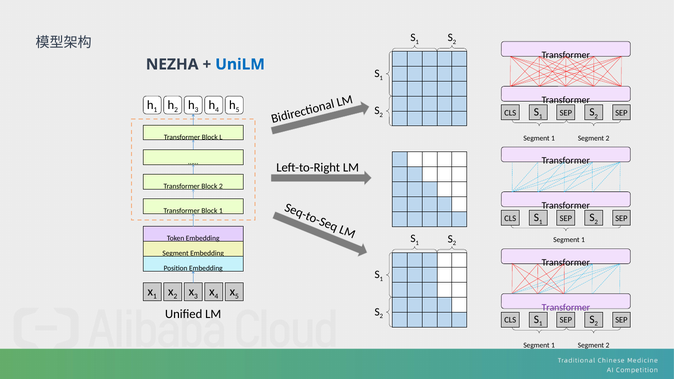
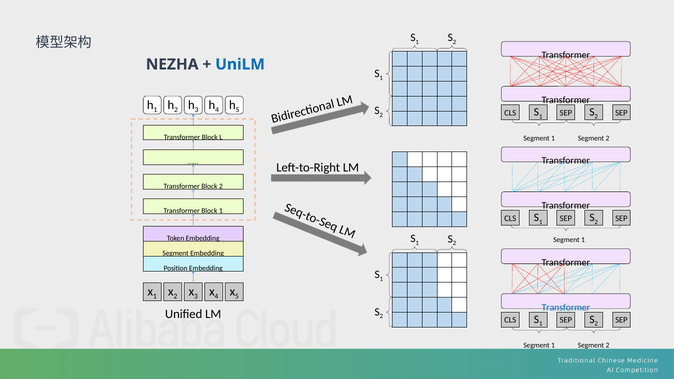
Transformer at (566, 308) colour: purple -> blue
